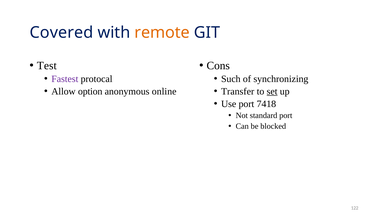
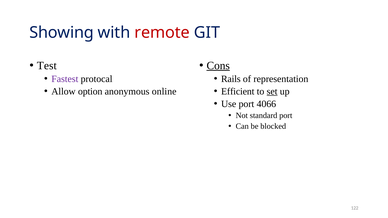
Covered: Covered -> Showing
remote colour: orange -> red
Cons underline: none -> present
Such: Such -> Rails
synchronizing: synchronizing -> representation
Transfer: Transfer -> Efficient
7418: 7418 -> 4066
